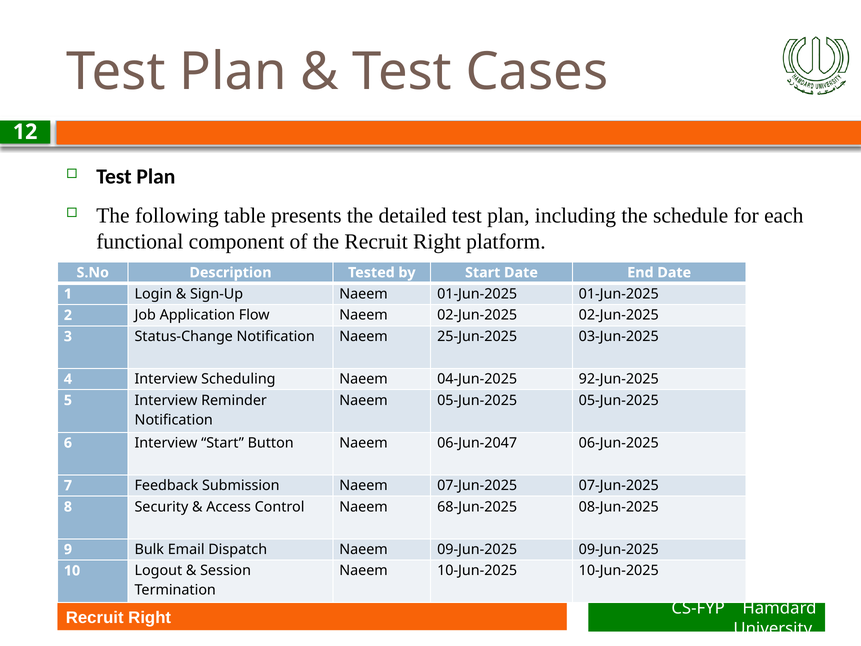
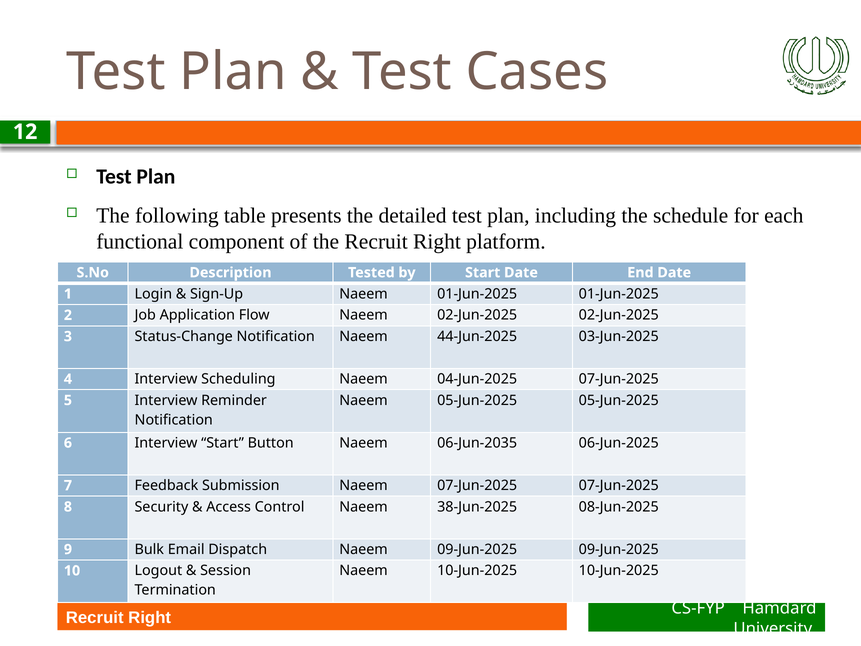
25-Jun-2025: 25-Jun-2025 -> 44-Jun-2025
04-Jun-2025 92-Jun-2025: 92-Jun-2025 -> 07-Jun-2025
06-Jun-2047: 06-Jun-2047 -> 06-Jun-2035
68-Jun-2025: 68-Jun-2025 -> 38-Jun-2025
